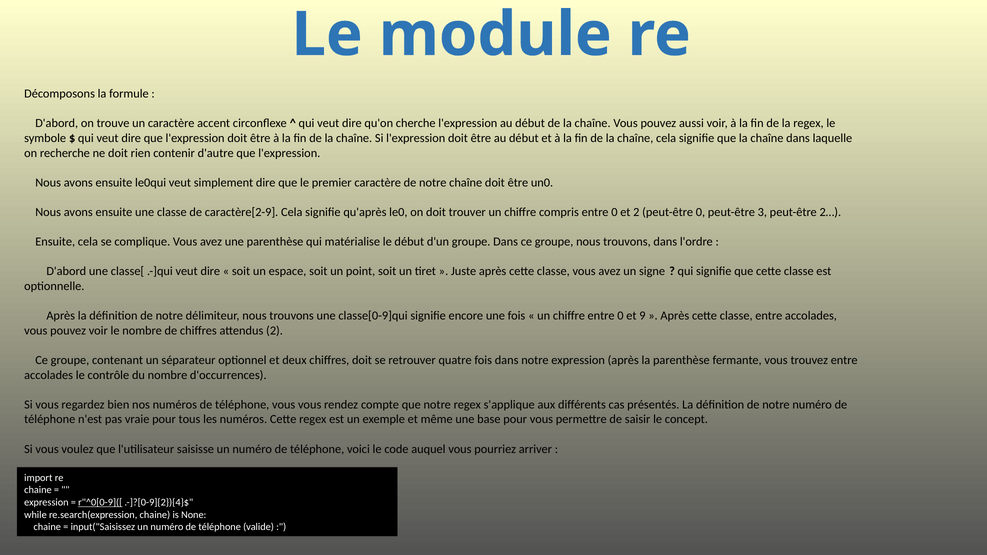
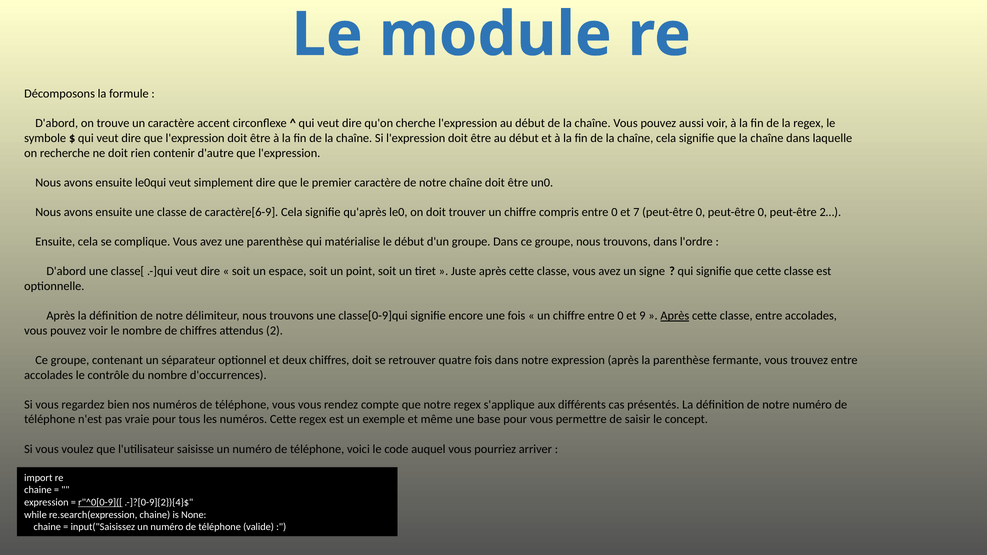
caractère[2-9: caractère[2-9 -> caractère[6-9
et 2: 2 -> 7
0 peut-être 3: 3 -> 0
Après at (675, 316) underline: none -> present
